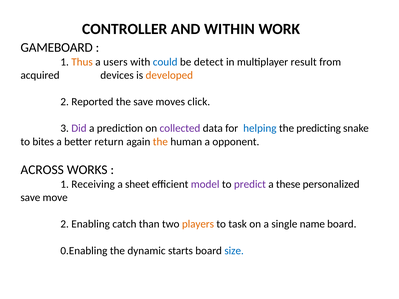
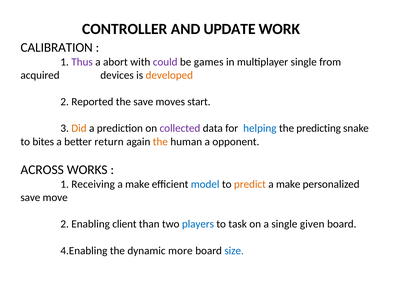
WITHIN: WITHIN -> UPDATE
GAMEBOARD: GAMEBOARD -> CALIBRATION
Thus colour: orange -> purple
users: users -> abort
could colour: blue -> purple
detect: detect -> games
multiplayer result: result -> single
click: click -> start
Did colour: purple -> orange
sheet at (137, 184): sheet -> make
model colour: purple -> blue
predict colour: purple -> orange
these at (288, 184): these -> make
catch: catch -> client
players colour: orange -> blue
name: name -> given
0.Enabling: 0.Enabling -> 4.Enabling
starts: starts -> more
